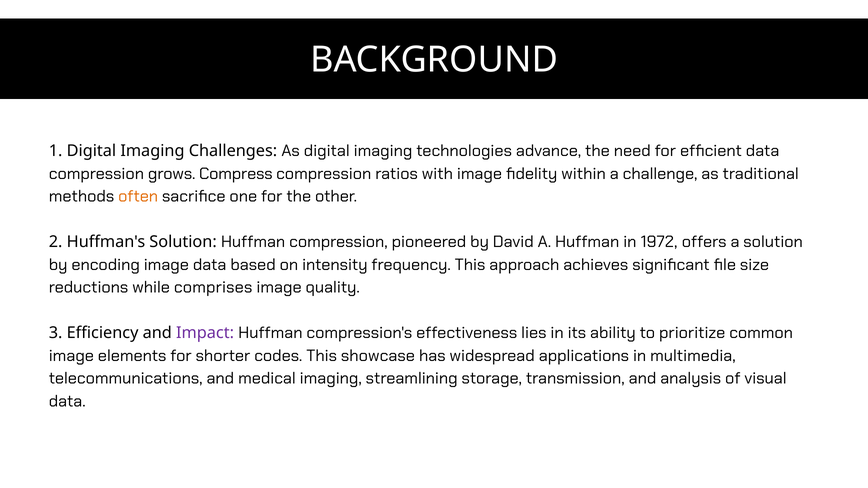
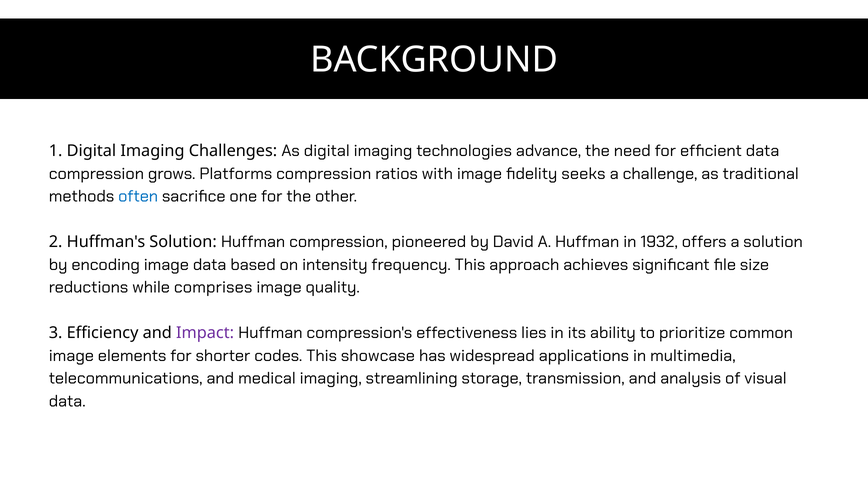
Compress: Compress -> Platforms
within: within -> seeks
often colour: orange -> blue
1972: 1972 -> 1932
